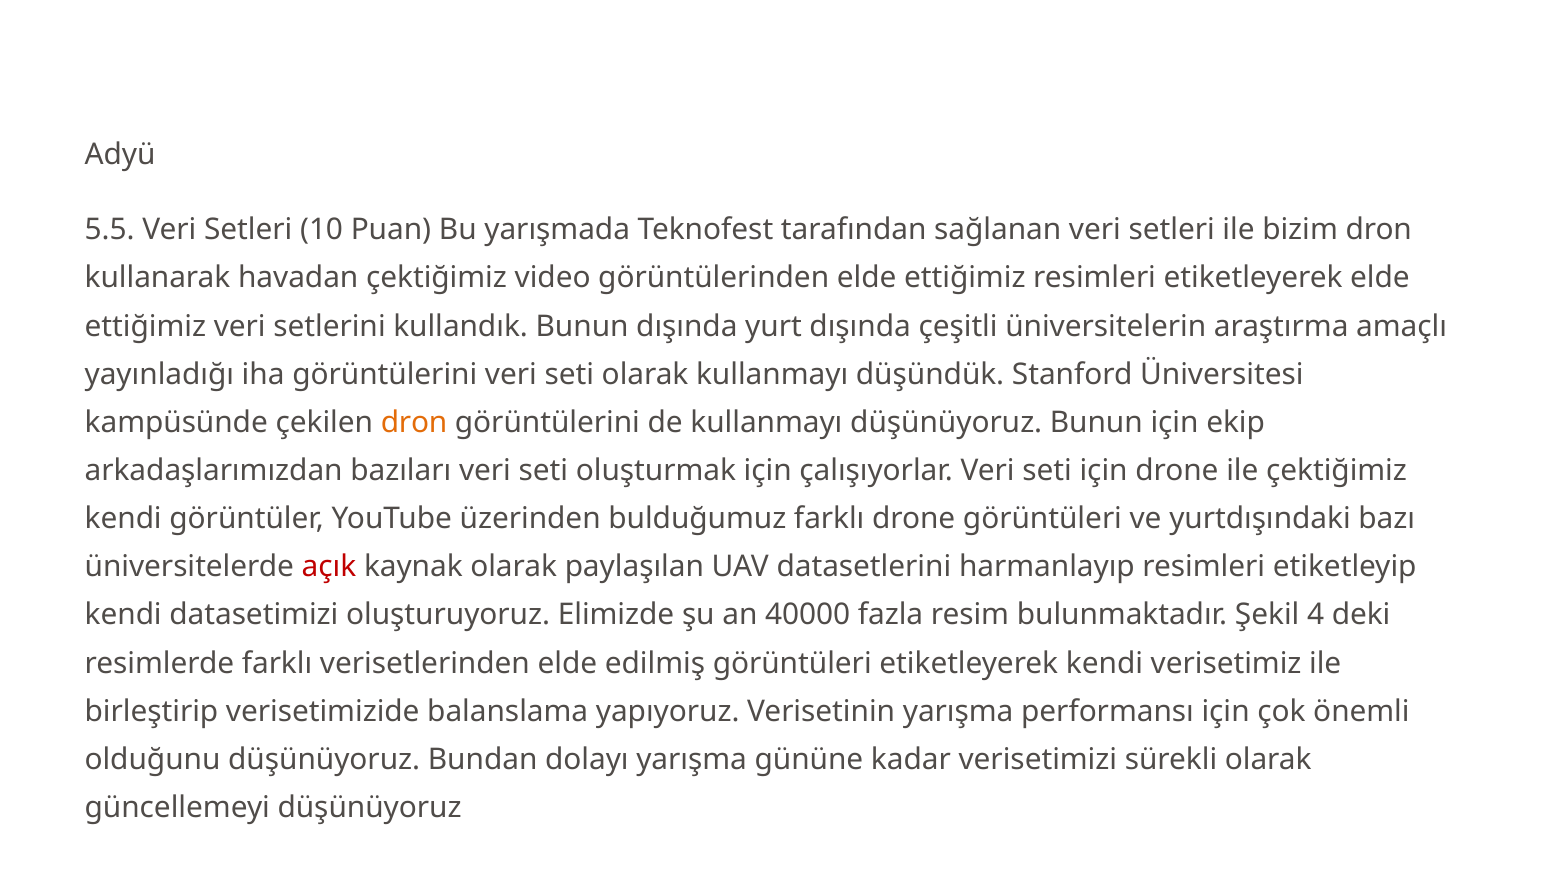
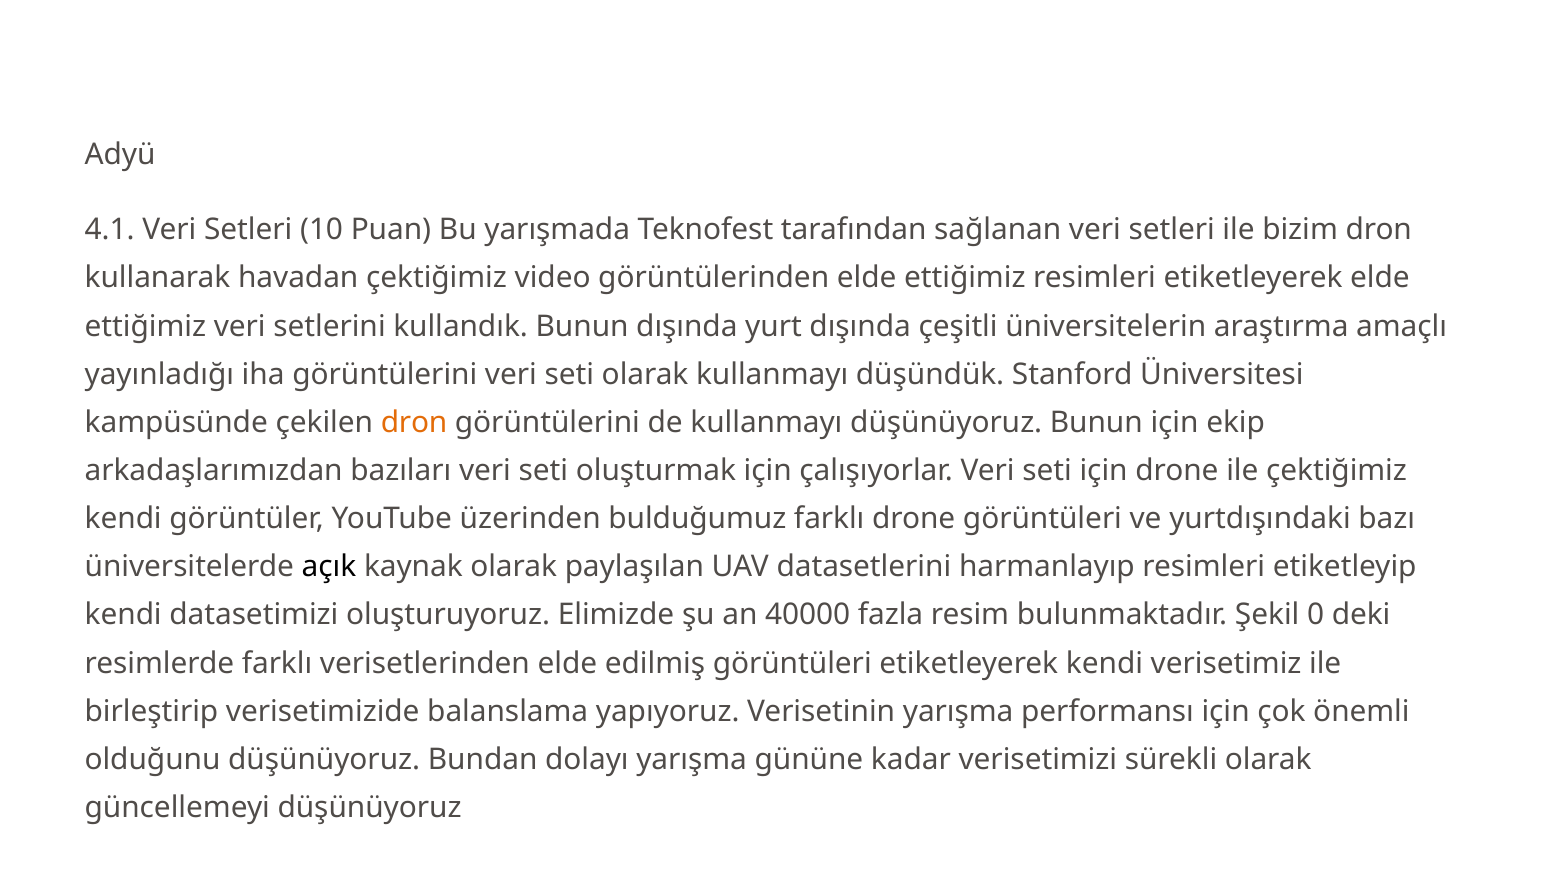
5.5: 5.5 -> 4.1
açık colour: red -> black
4: 4 -> 0
